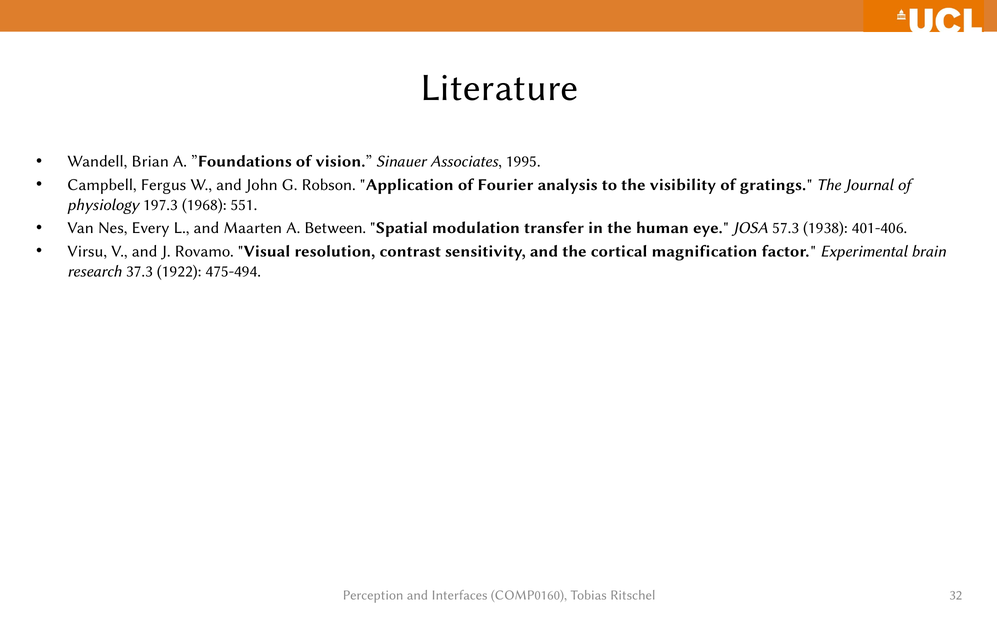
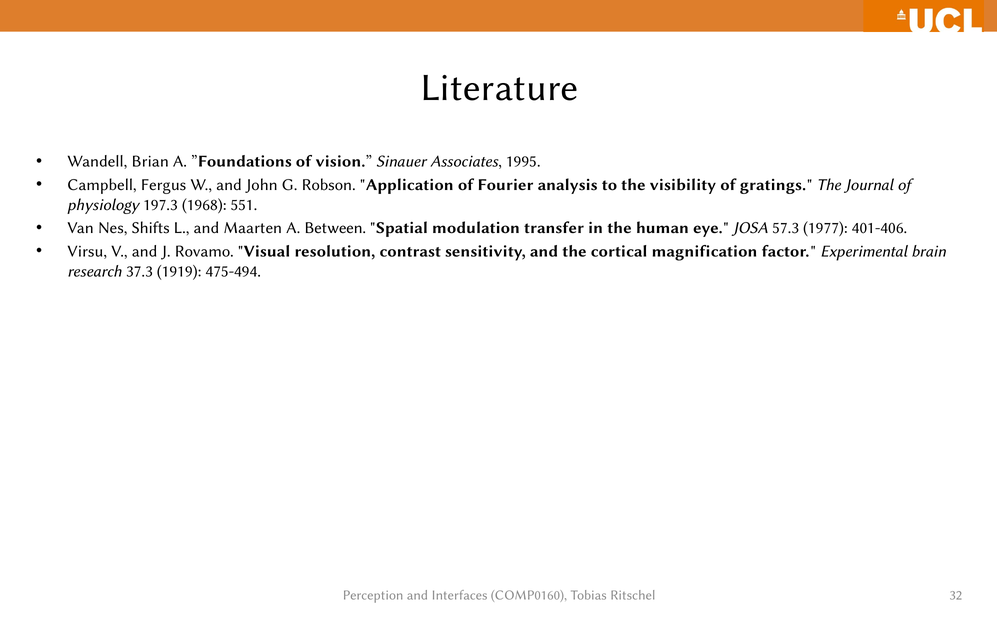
Every: Every -> Shifts
1938: 1938 -> 1977
1922: 1922 -> 1919
